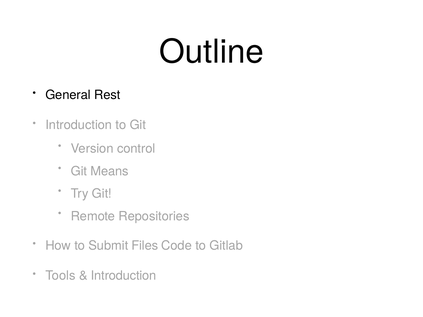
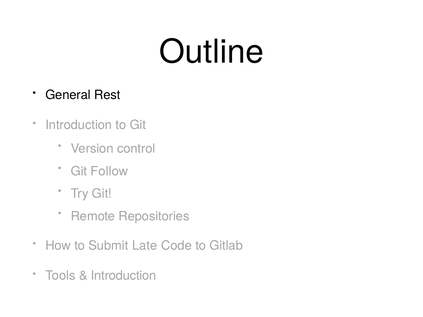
Means: Means -> Follow
Files: Files -> Late
